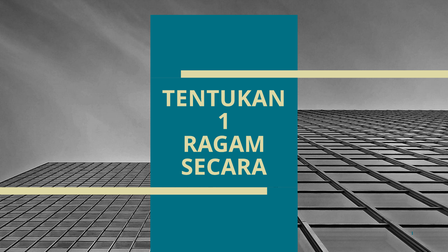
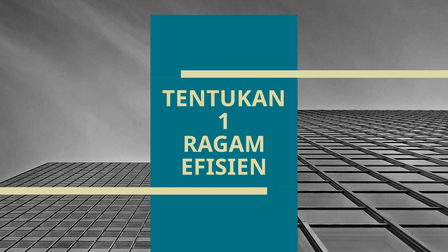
SECARA: SECARA -> EFISIEN
